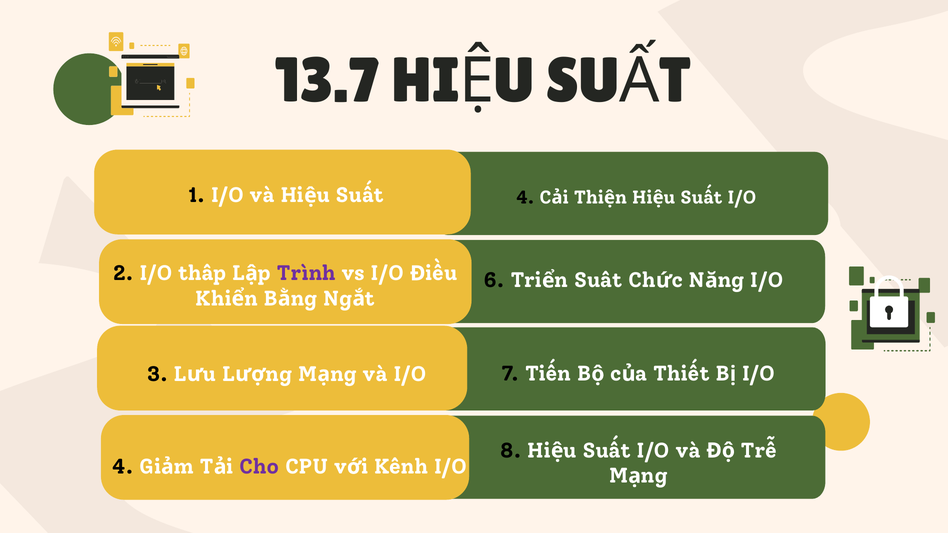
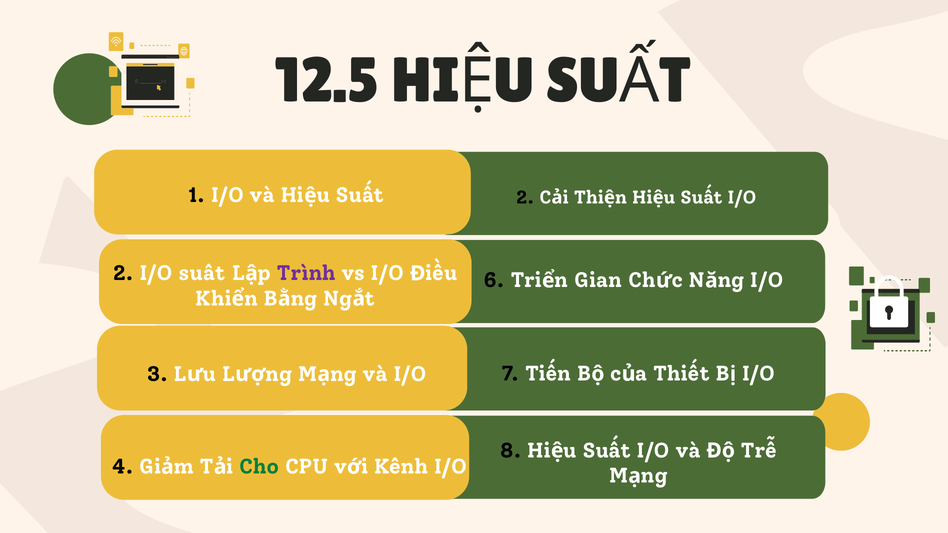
13.7: 13.7 -> 12.5
4 at (525, 198): 4 -> 2
thấp: thấp -> suất
Suất: Suất -> Gian
Cho colour: purple -> green
